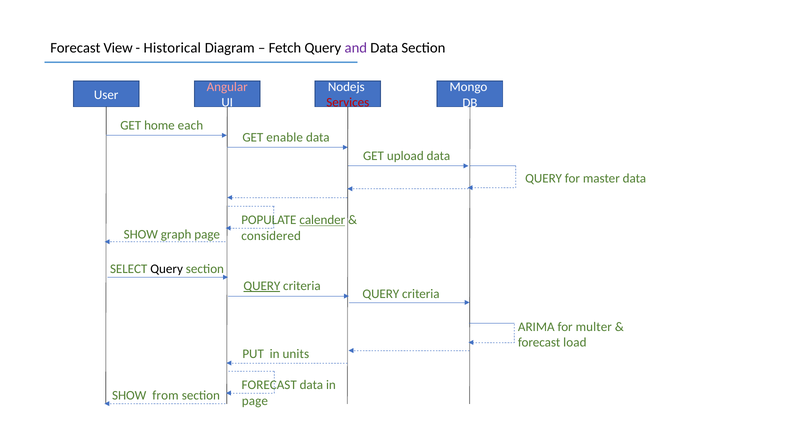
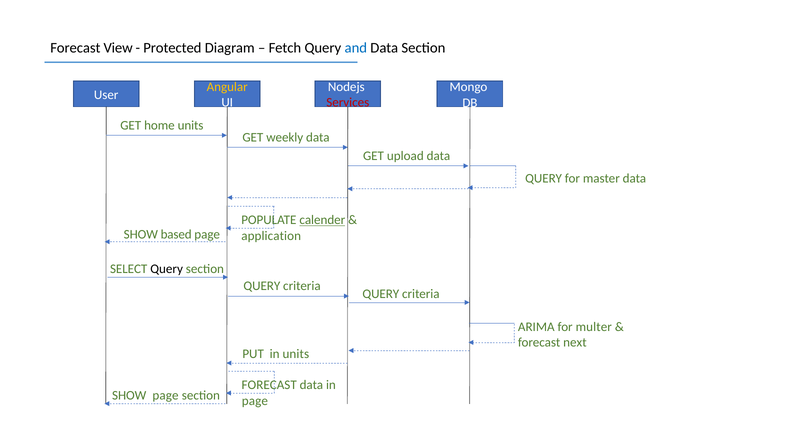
Historical: Historical -> Protected
and colour: purple -> blue
Angular colour: pink -> yellow
home each: each -> units
enable: enable -> weekly
graph: graph -> based
considered: considered -> application
QUERY at (262, 286) underline: present -> none
load: load -> next
SHOW from: from -> page
